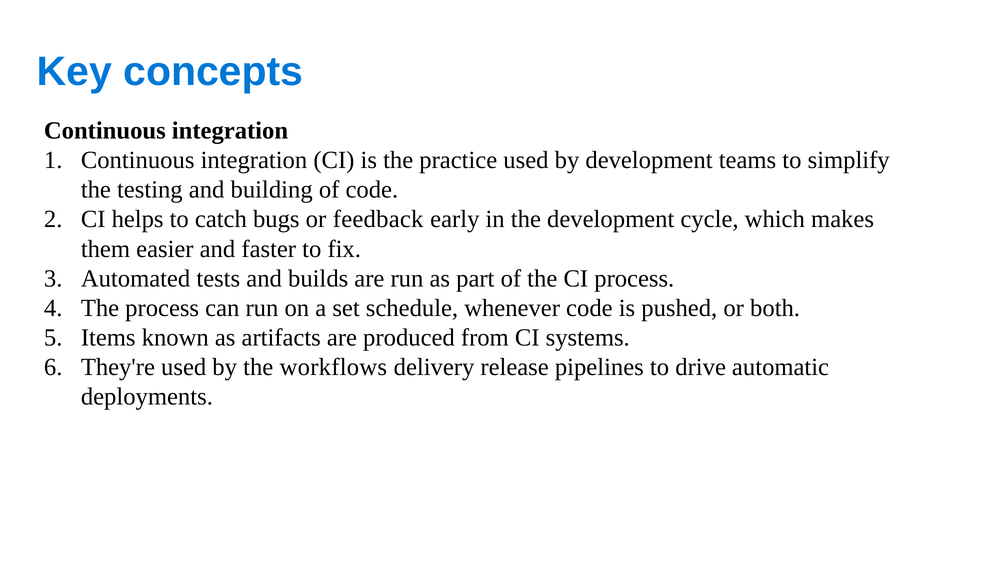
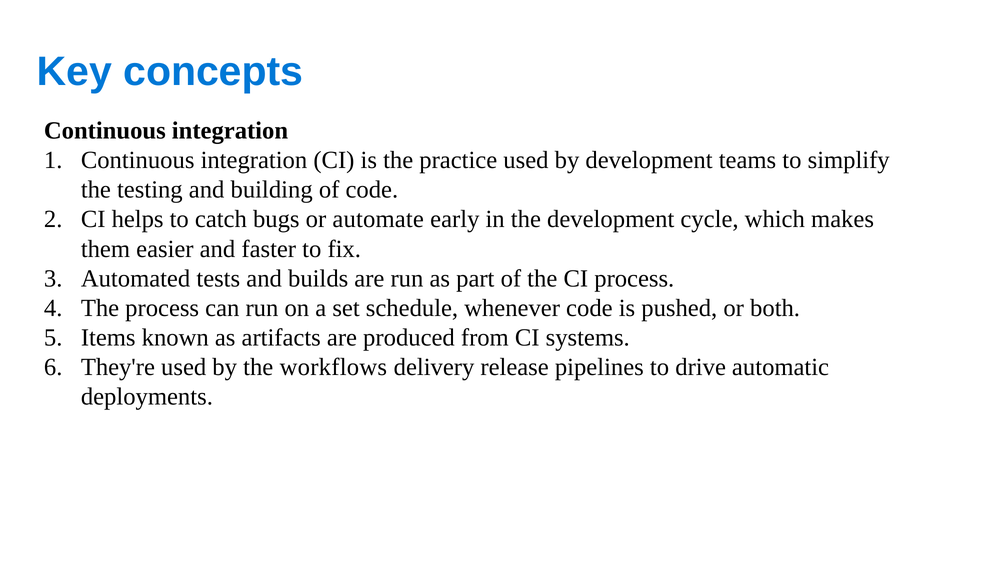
feedback: feedback -> automate
